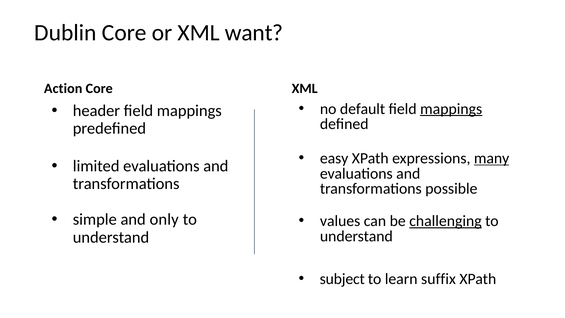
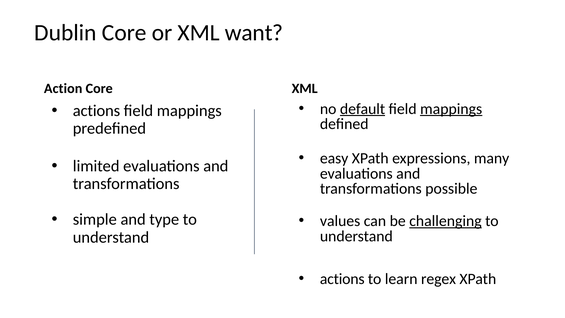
default underline: none -> present
header at (96, 111): header -> actions
many underline: present -> none
only: only -> type
subject at (342, 279): subject -> actions
suffix: suffix -> regex
